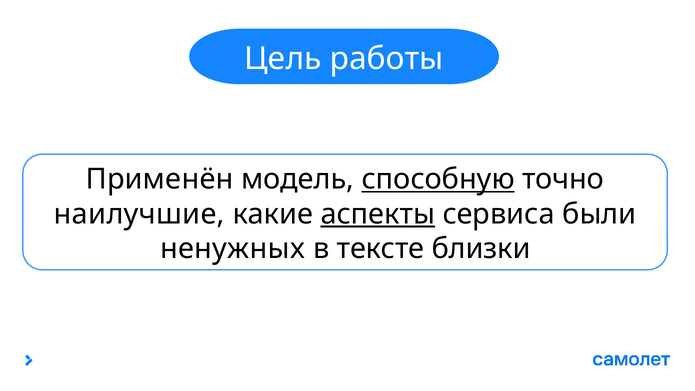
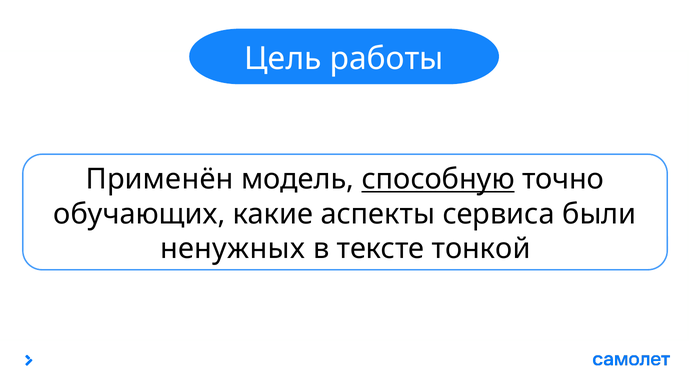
наилучшие: наилучшие -> обучающих
аспекты underline: present -> none
близки: близки -> тонкой
